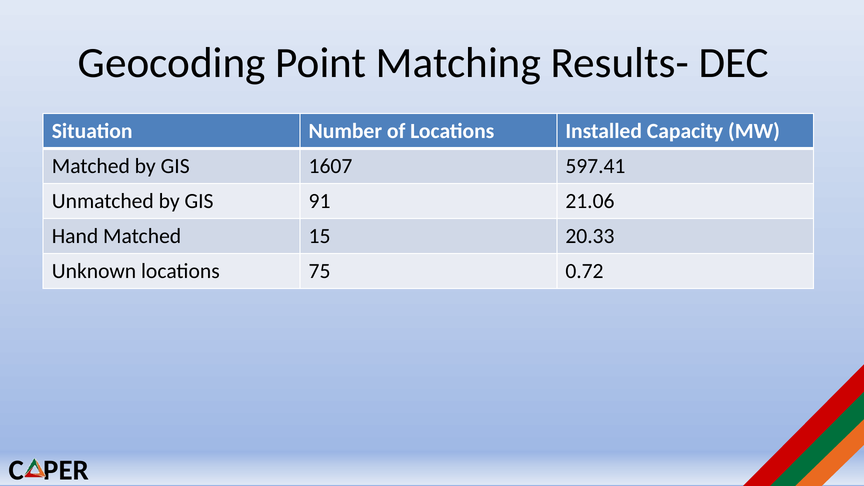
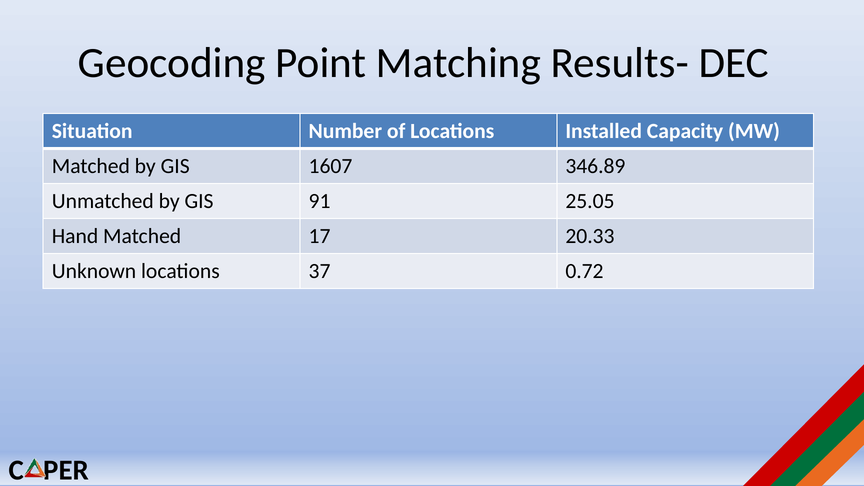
597.41: 597.41 -> 346.89
21.06: 21.06 -> 25.05
15: 15 -> 17
75: 75 -> 37
